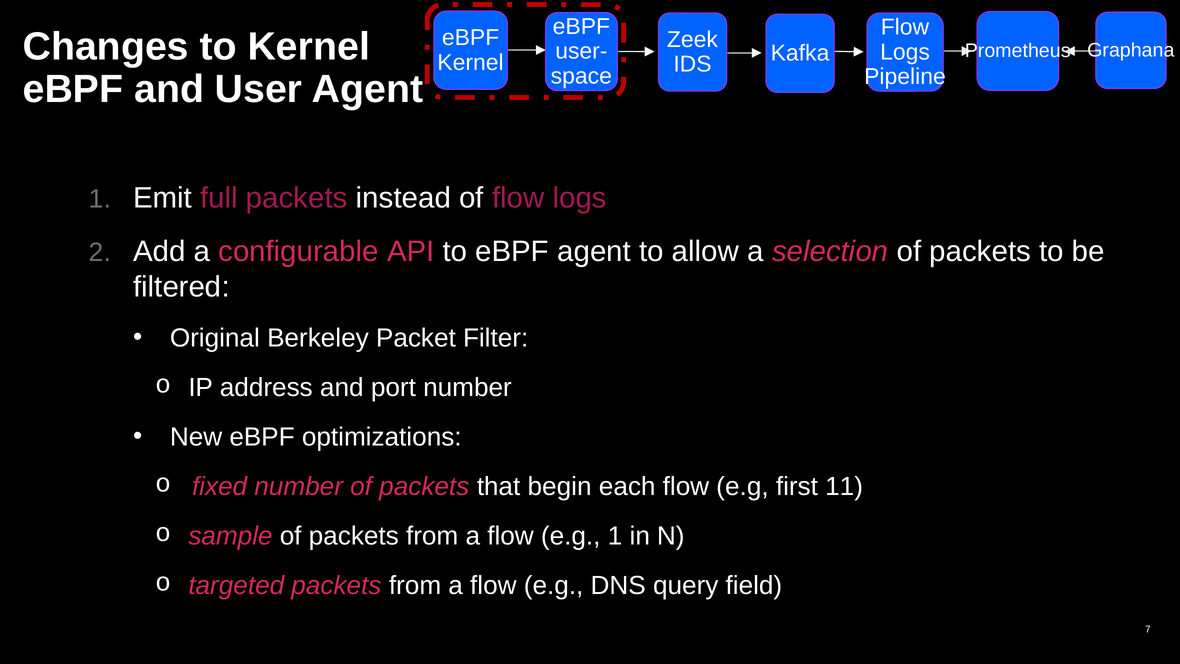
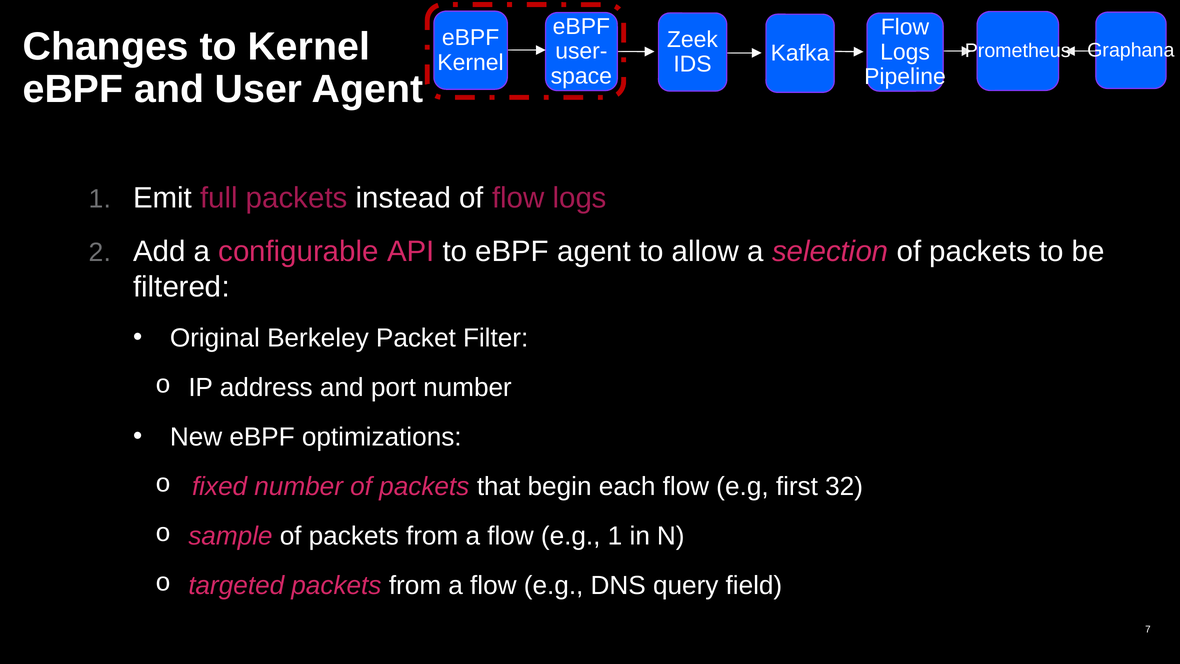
11: 11 -> 32
